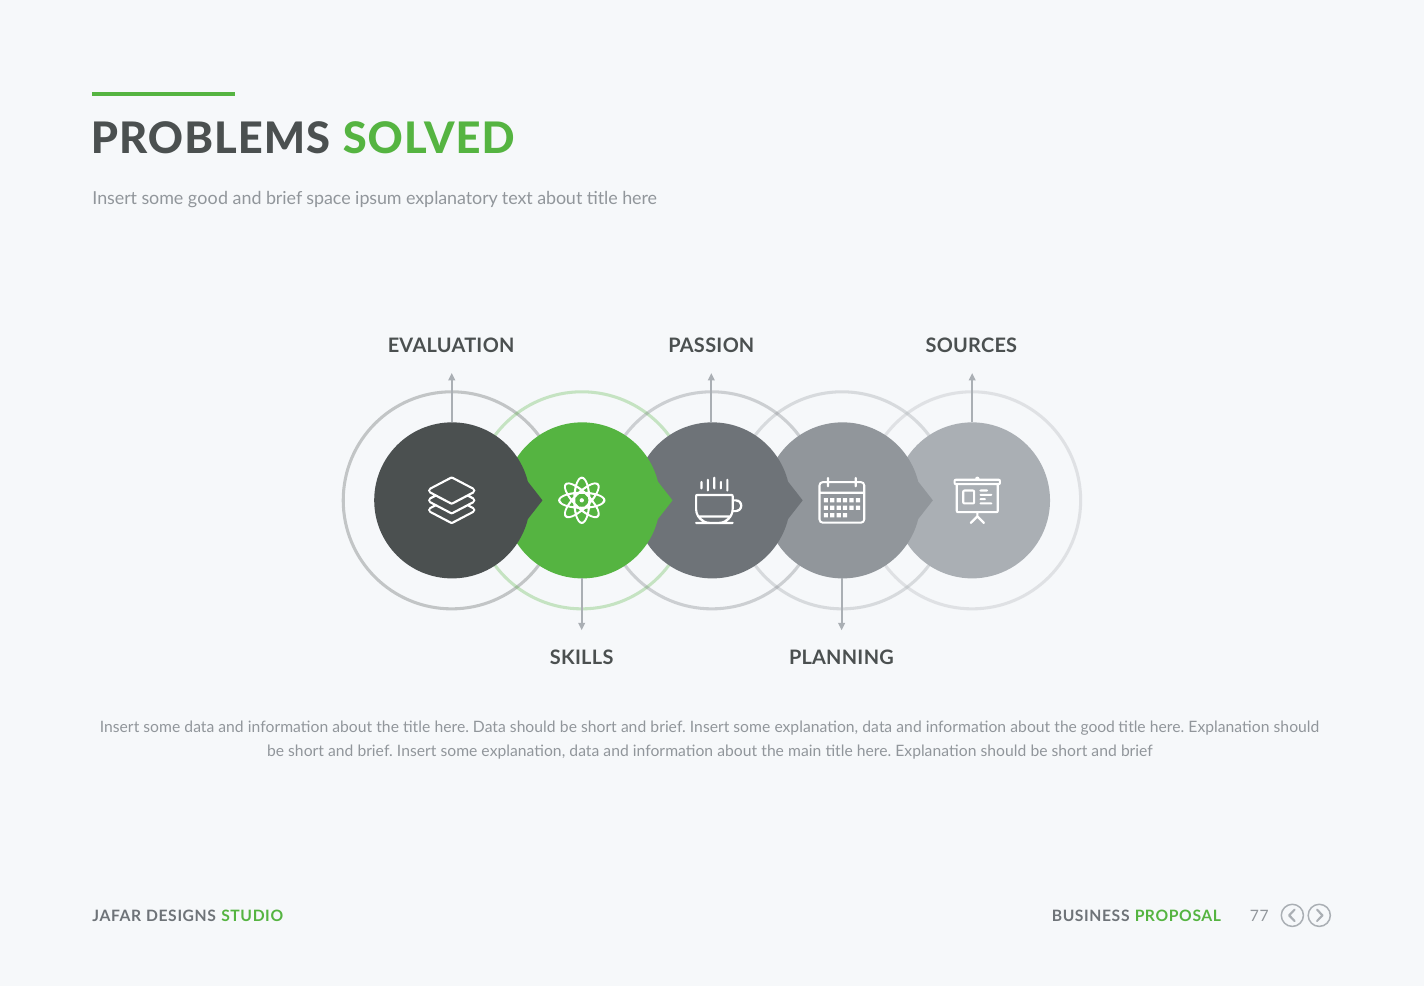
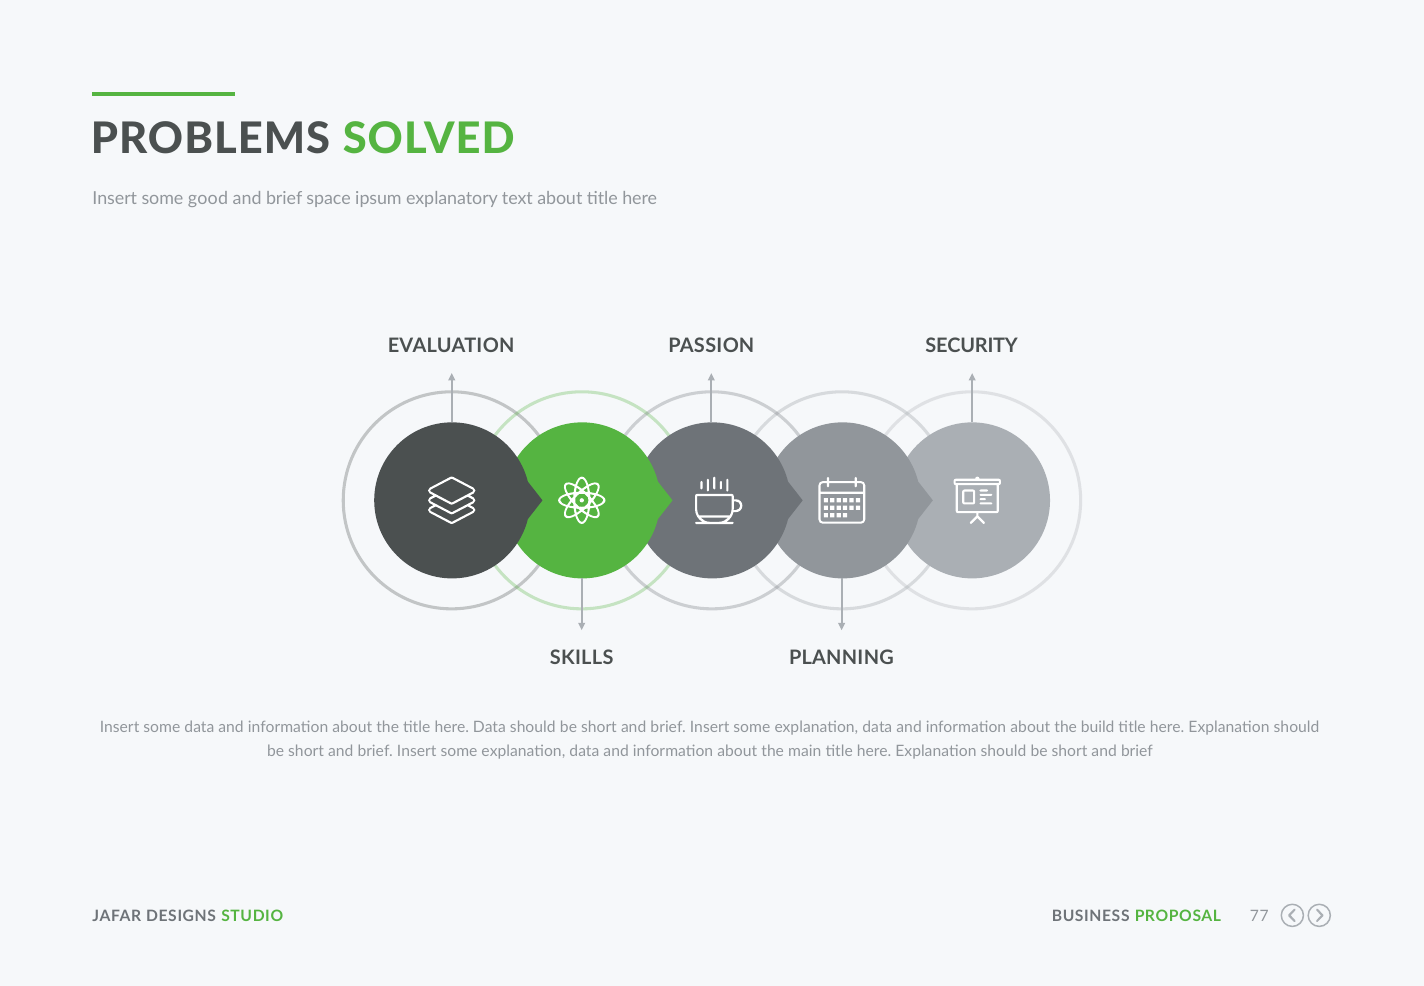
SOURCES: SOURCES -> SECURITY
the good: good -> build
